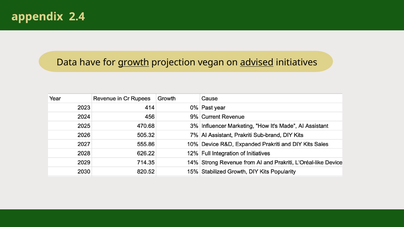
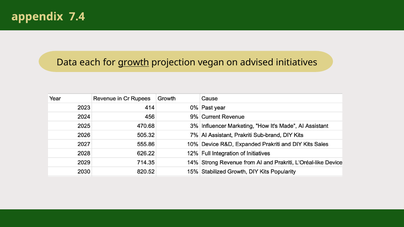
2.4: 2.4 -> 7.4
have: have -> each
advised underline: present -> none
